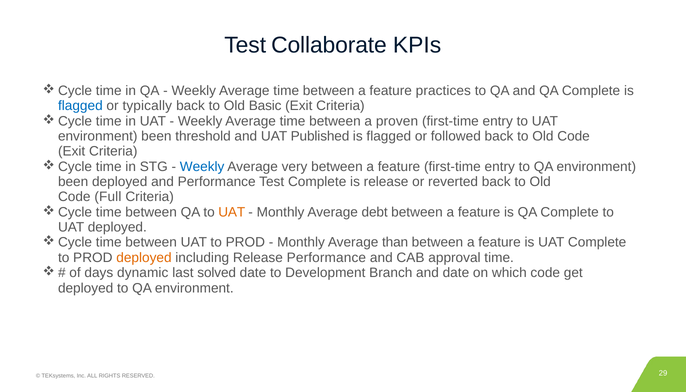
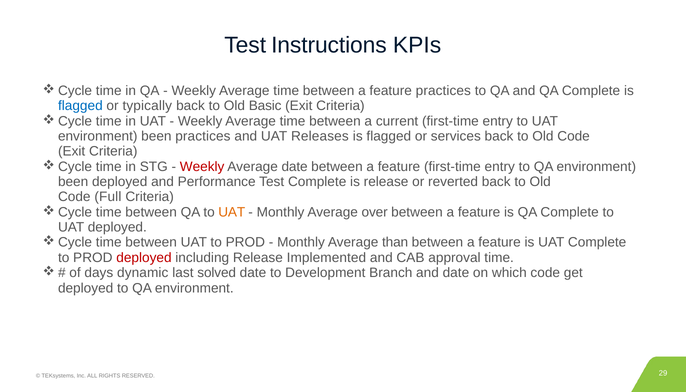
Collaborate: Collaborate -> Instructions
proven: proven -> current
been threshold: threshold -> practices
Published: Published -> Releases
followed: followed -> services
Weekly at (202, 167) colour: blue -> red
Average very: very -> date
debt: debt -> over
deployed at (144, 258) colour: orange -> red
Release Performance: Performance -> Implemented
